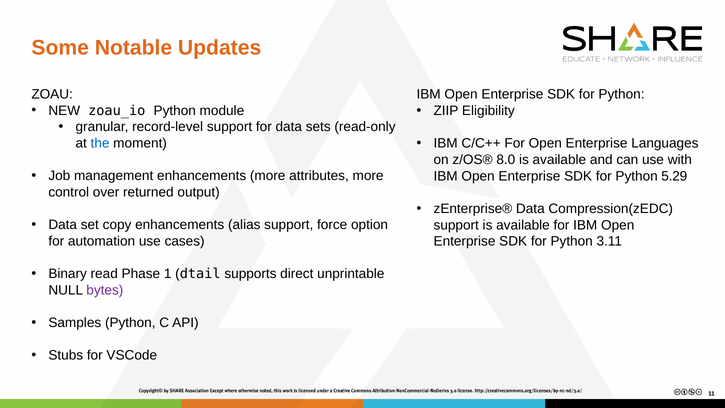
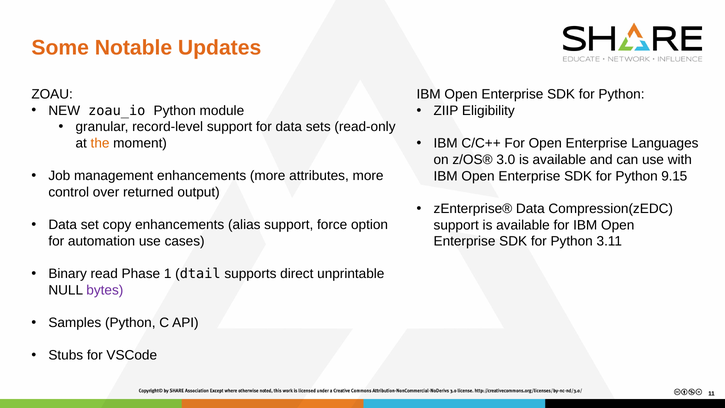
the colour: blue -> orange
8.0: 8.0 -> 3.0
5.29: 5.29 -> 9.15
